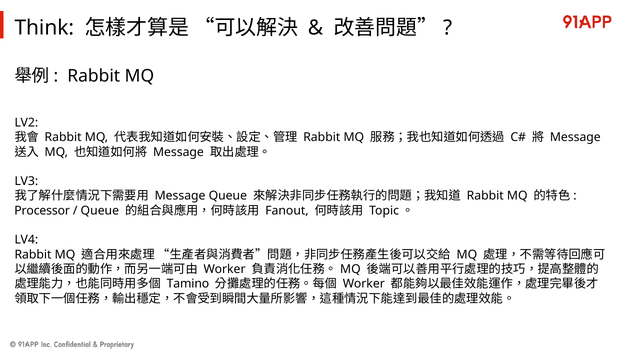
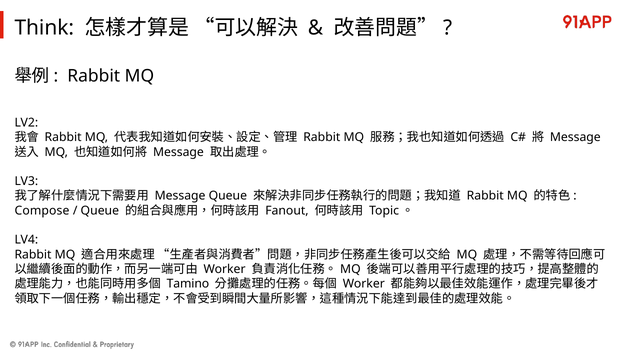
Processor: Processor -> Compose
